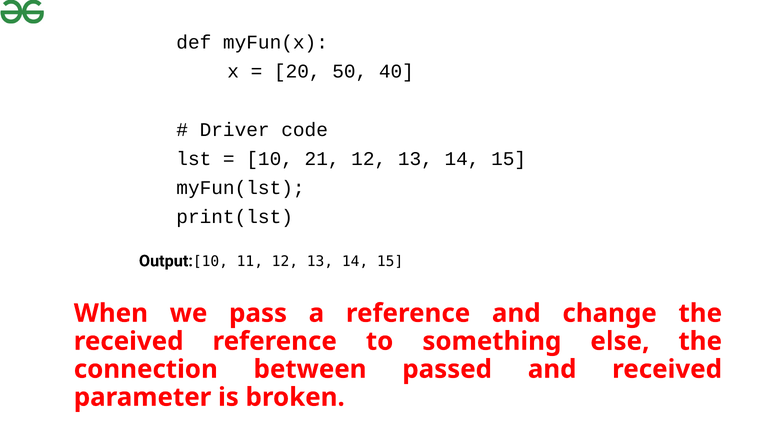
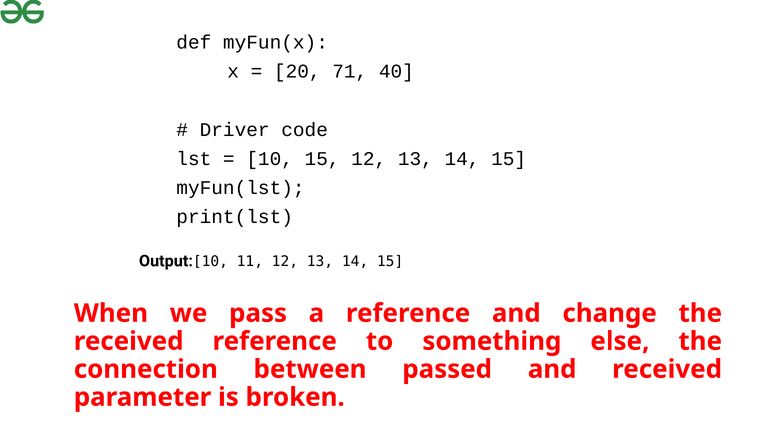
50: 50 -> 71
10 21: 21 -> 15
